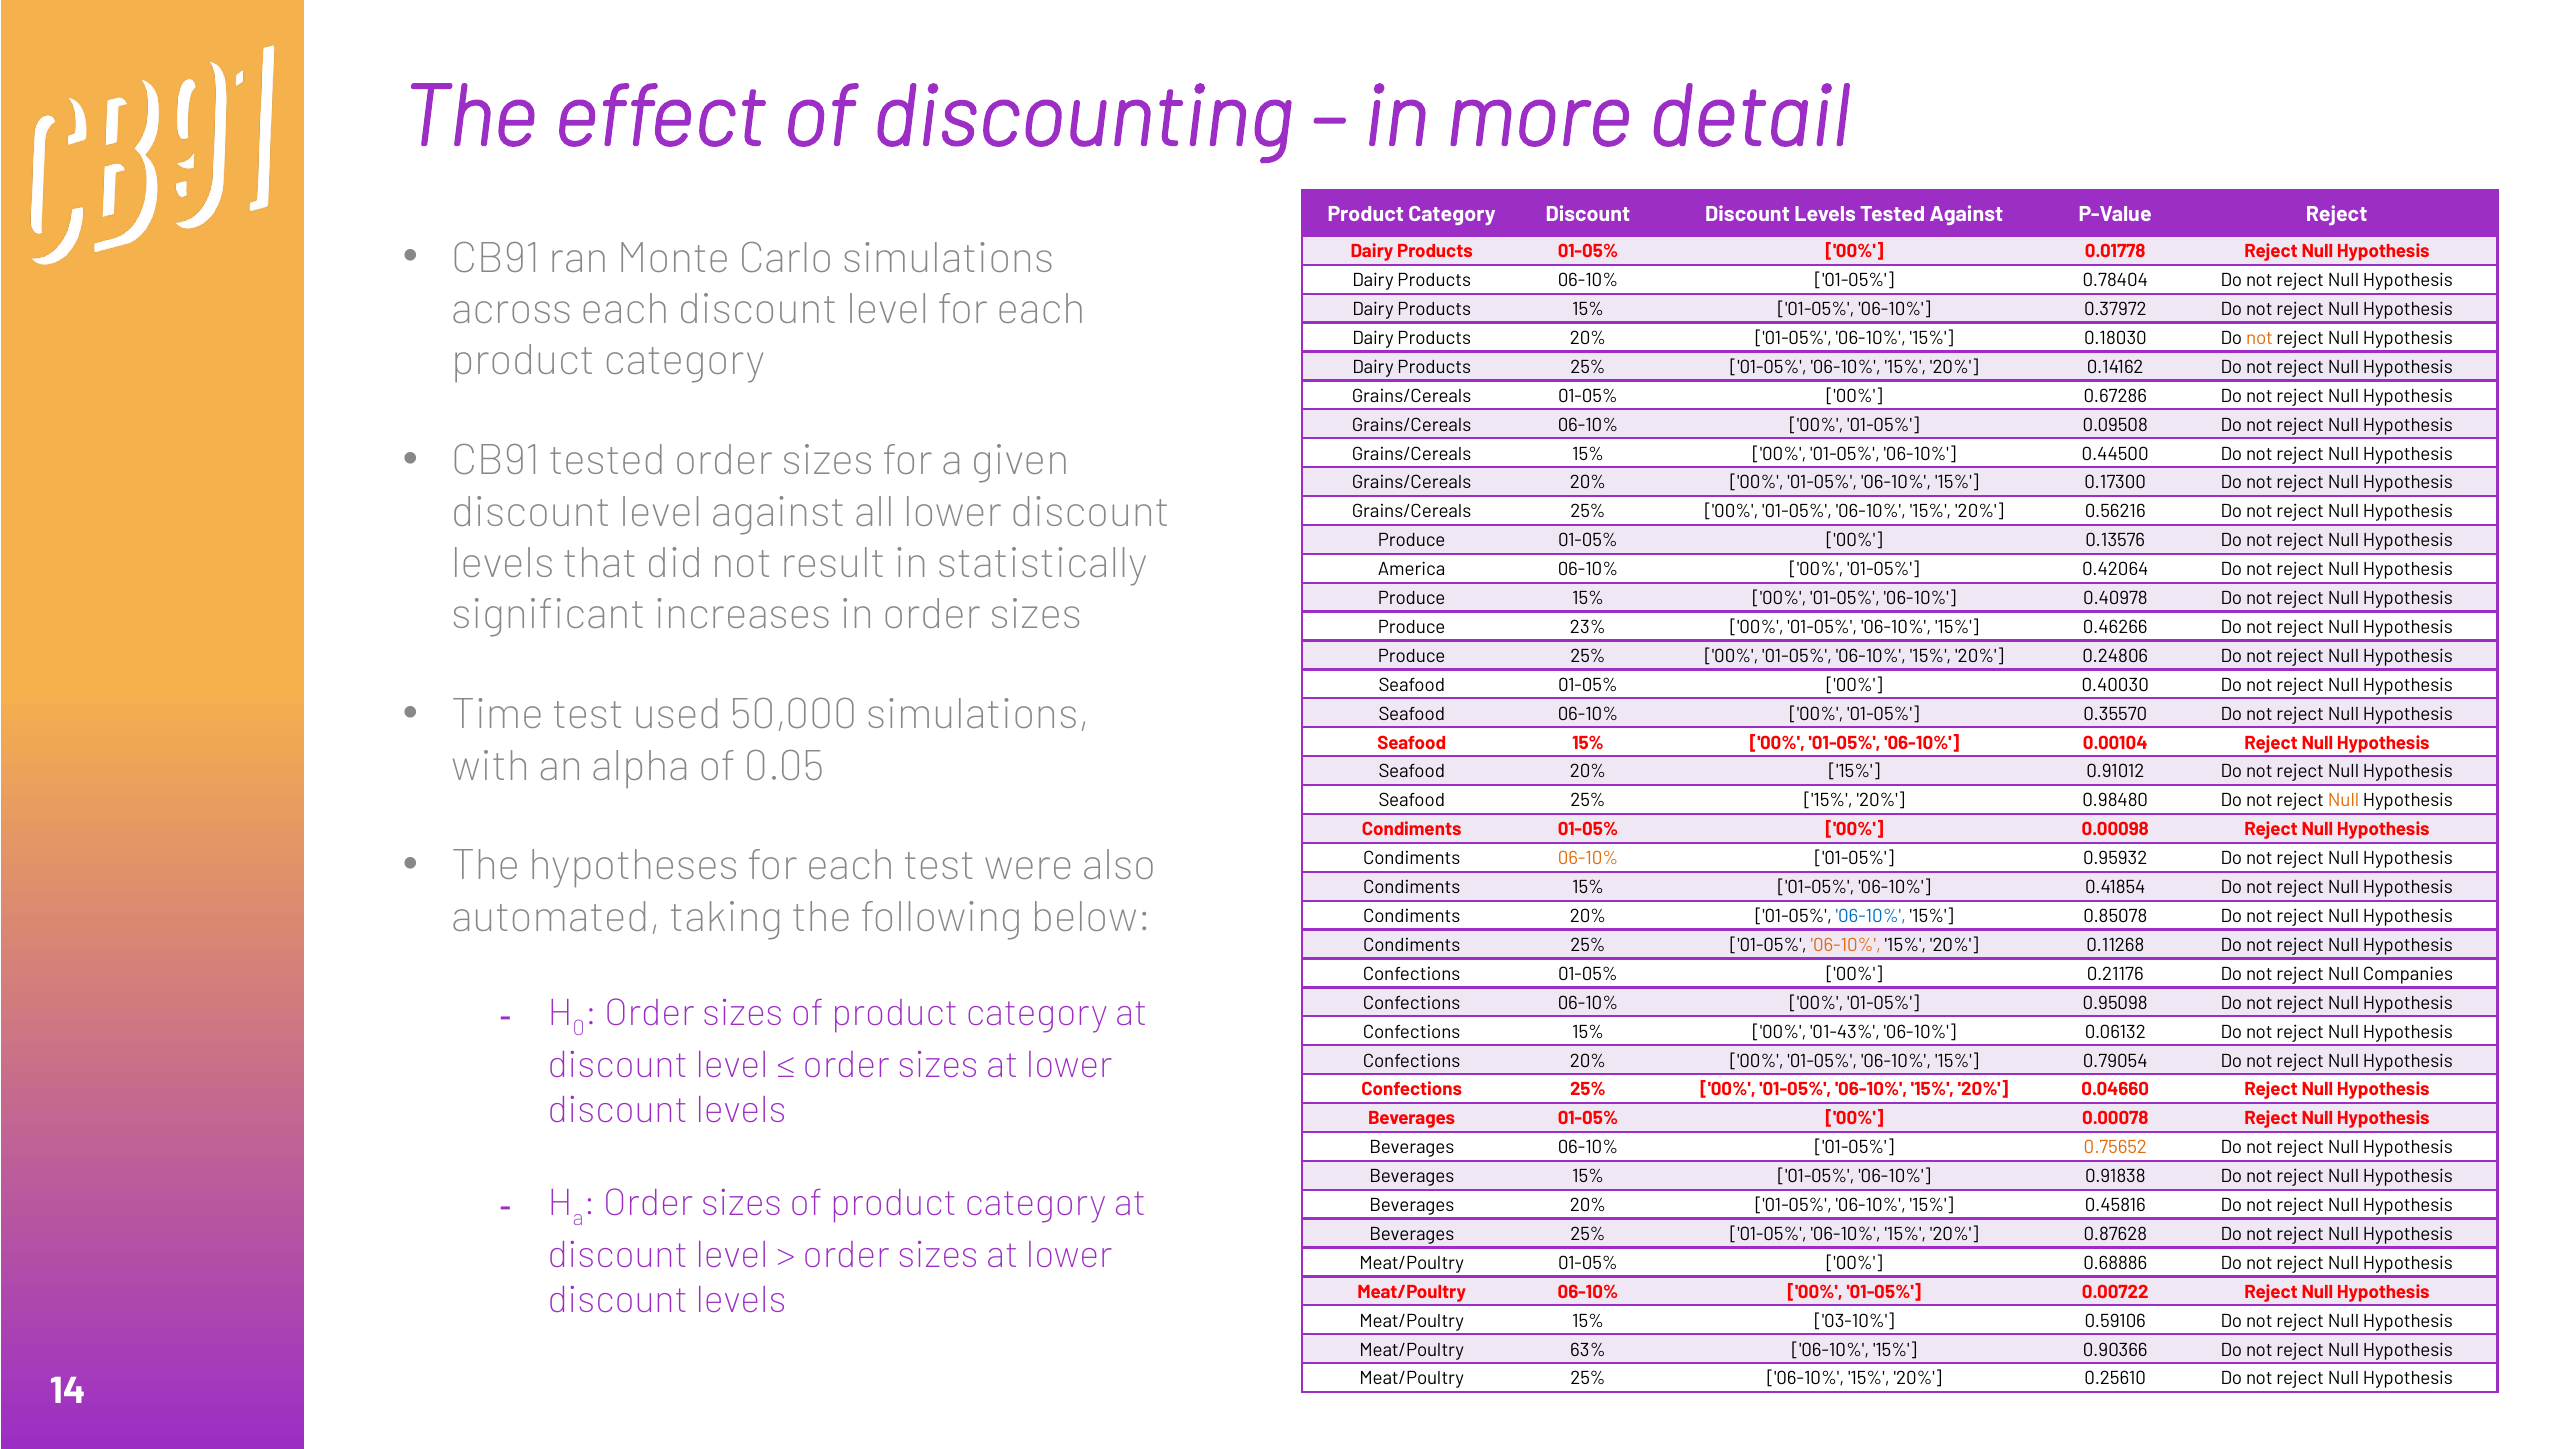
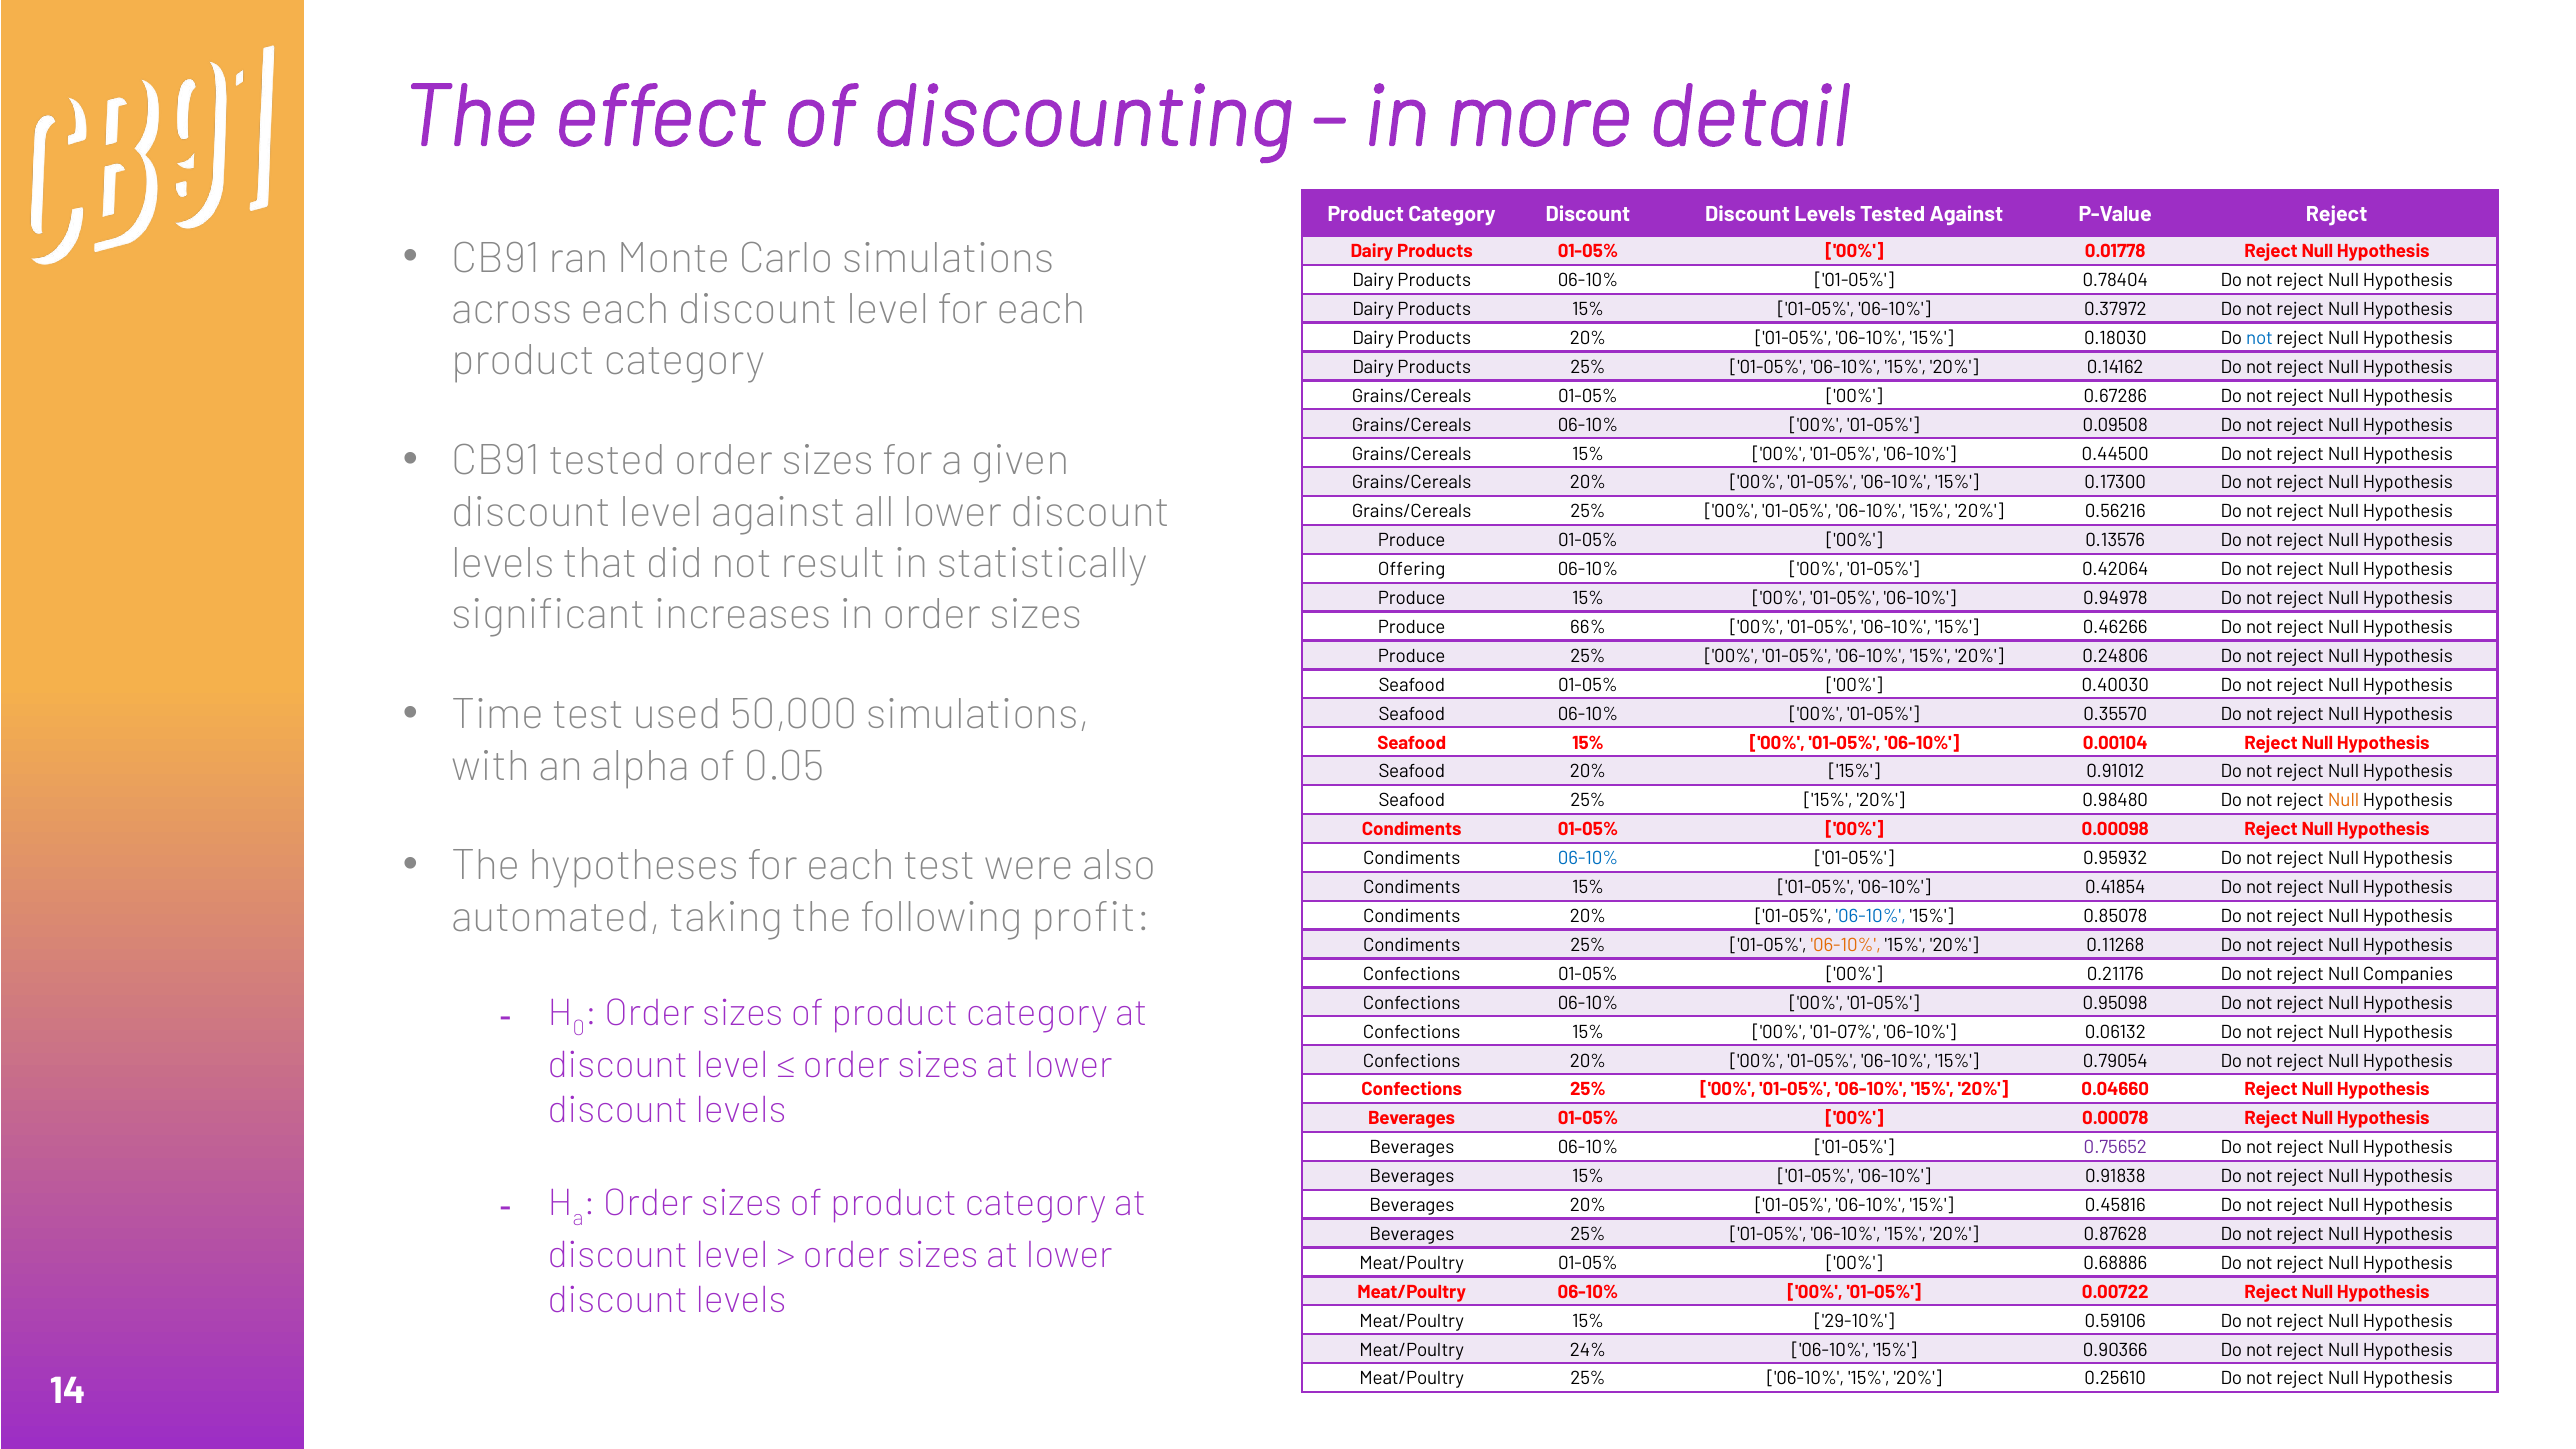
not at (2259, 338) colour: orange -> blue
America: America -> Offering
0.40978: 0.40978 -> 0.94978
23%: 23% -> 66%
06-10% at (1588, 858) colour: orange -> blue
below: below -> profit
01-43%: 01-43% -> 01-07%
0.75652 colour: orange -> purple
03-10%: 03-10% -> 29-10%
63%: 63% -> 24%
